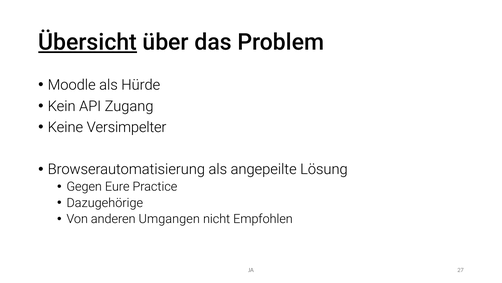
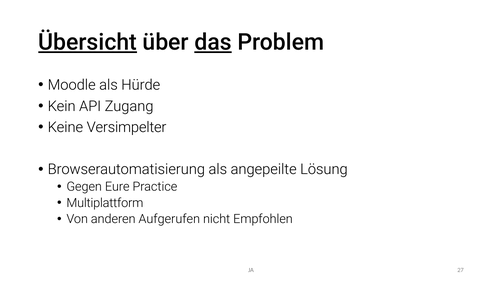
das underline: none -> present
Dazugehörige: Dazugehörige -> Multiplattform
Umgangen: Umgangen -> Aufgerufen
